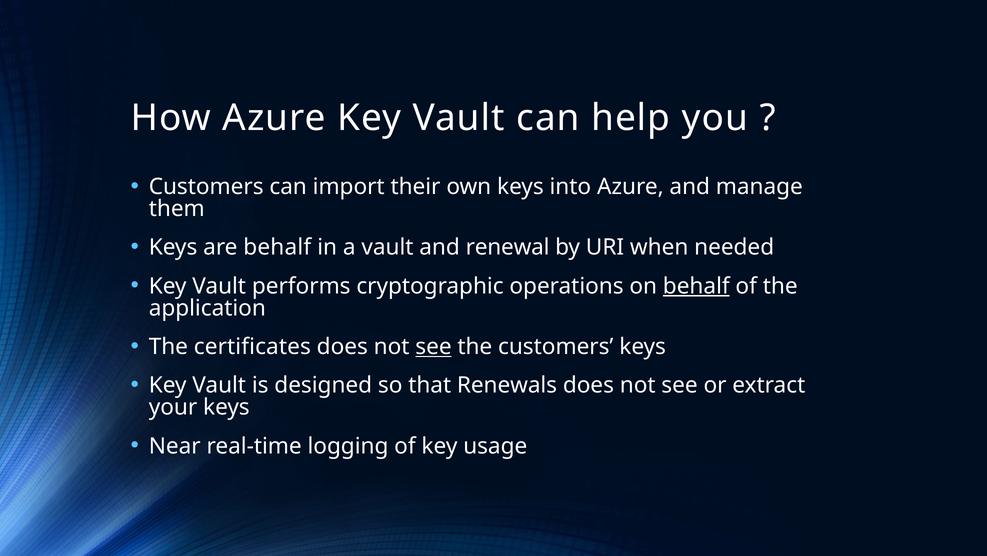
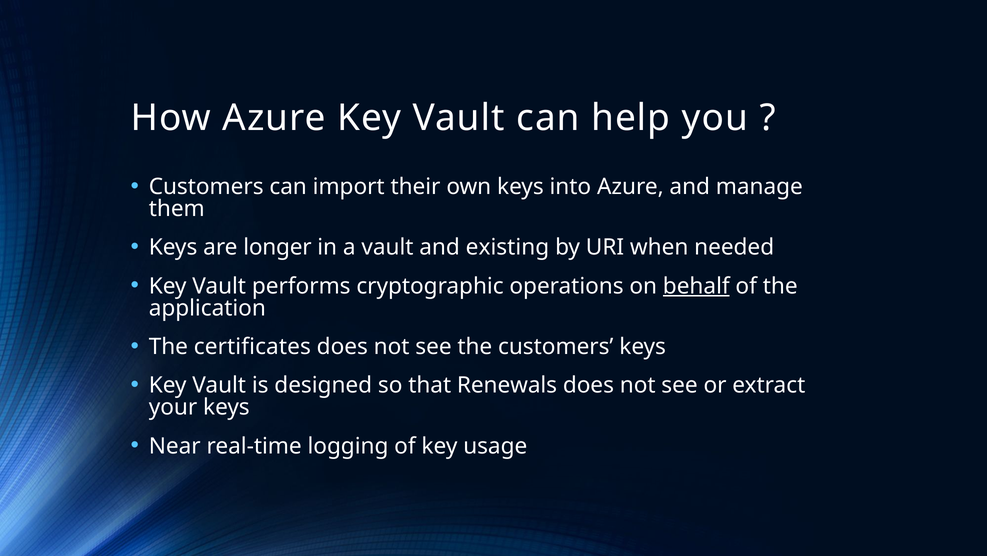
are behalf: behalf -> longer
renewal: renewal -> existing
see at (434, 346) underline: present -> none
